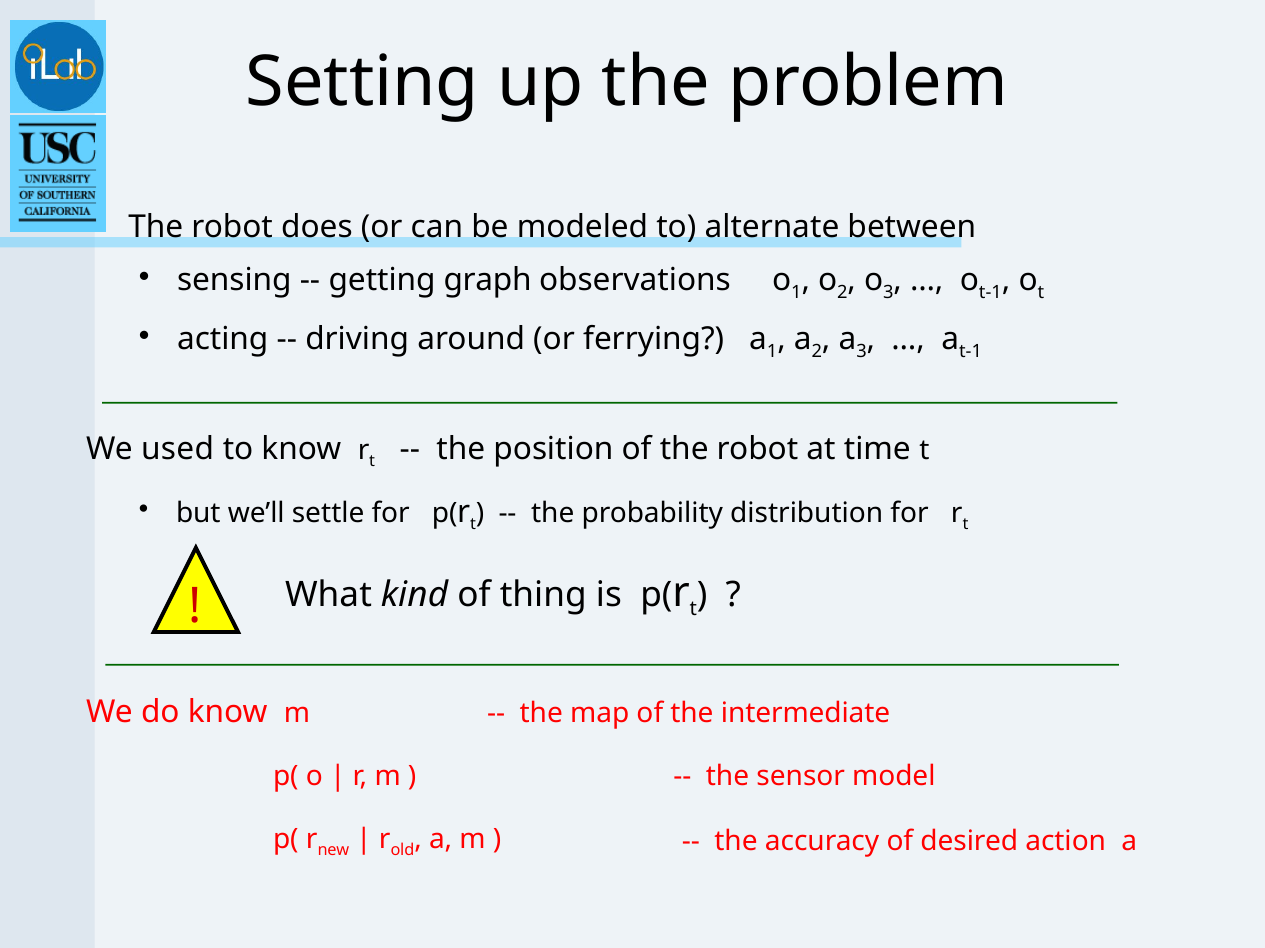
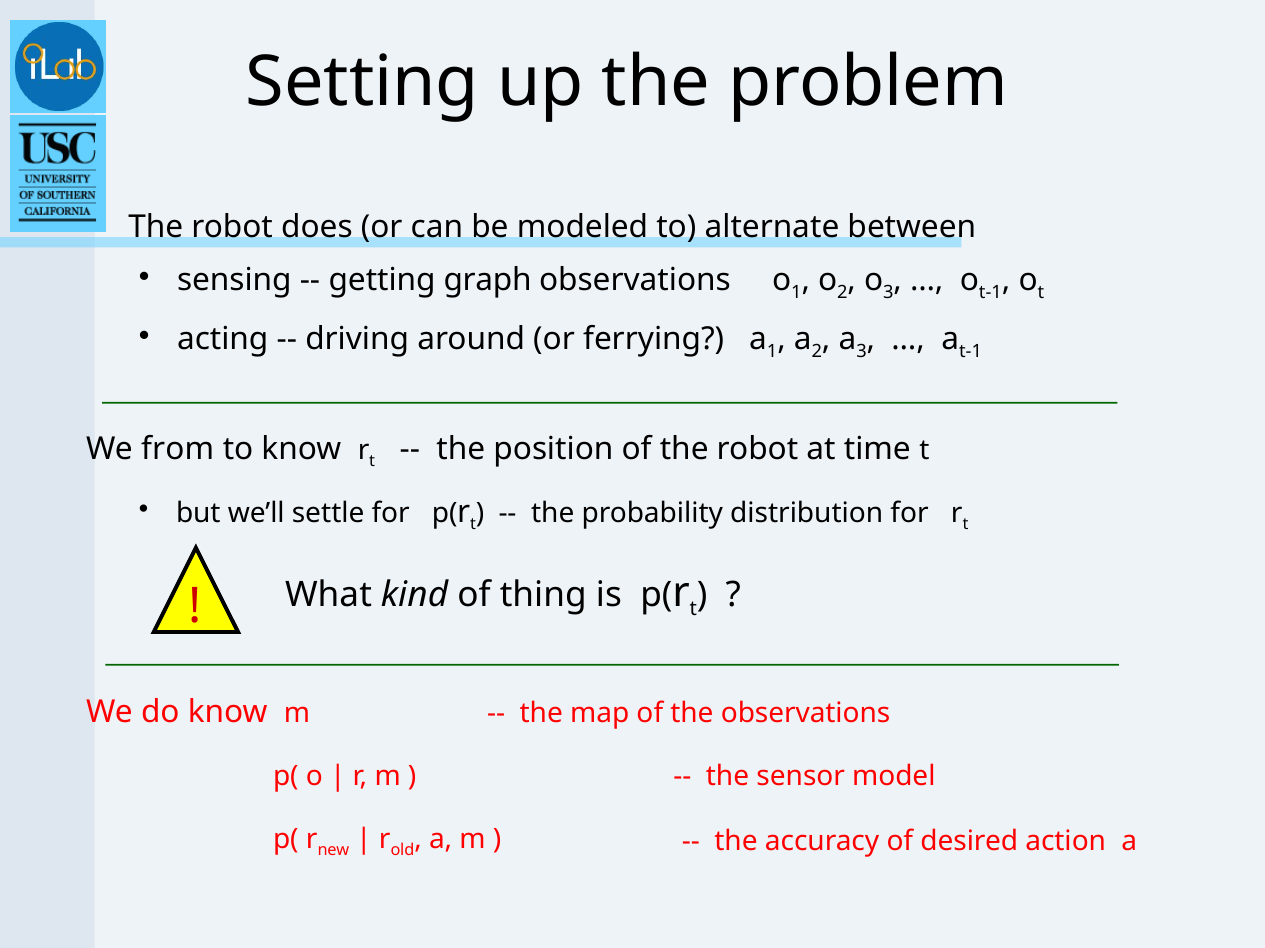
used: used -> from
the intermediate: intermediate -> observations
